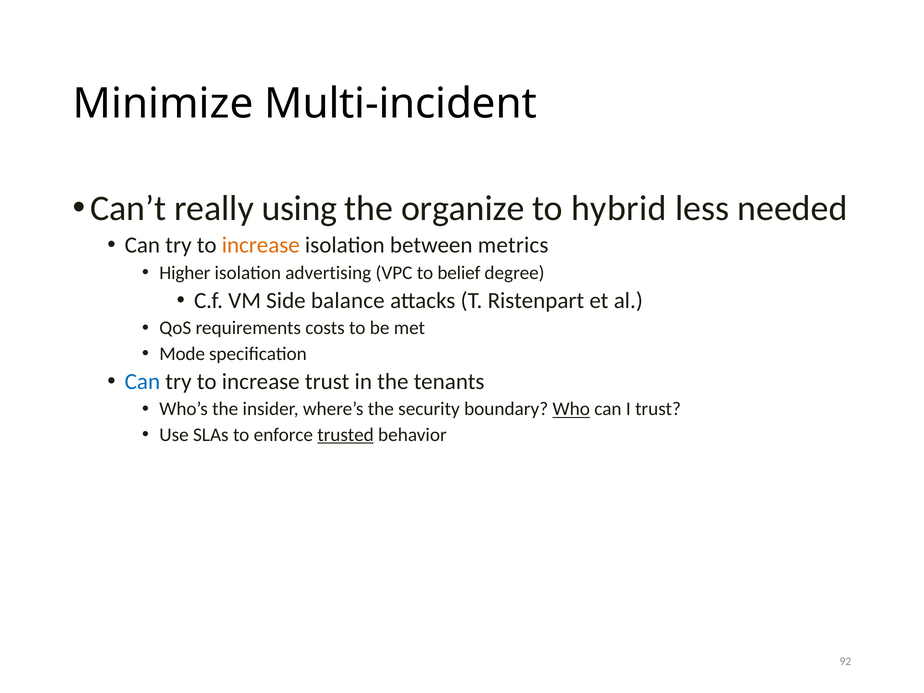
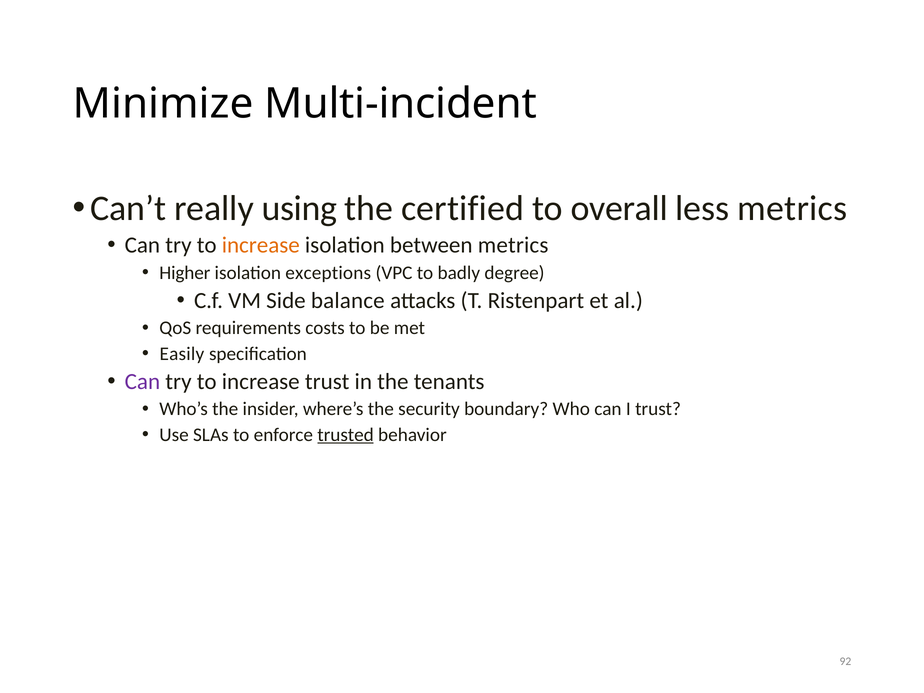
organize: organize -> certified
hybrid: hybrid -> overall
less needed: needed -> metrics
advertising: advertising -> exceptions
belief: belief -> badly
Mode: Mode -> Easily
Can at (142, 381) colour: blue -> purple
Who underline: present -> none
